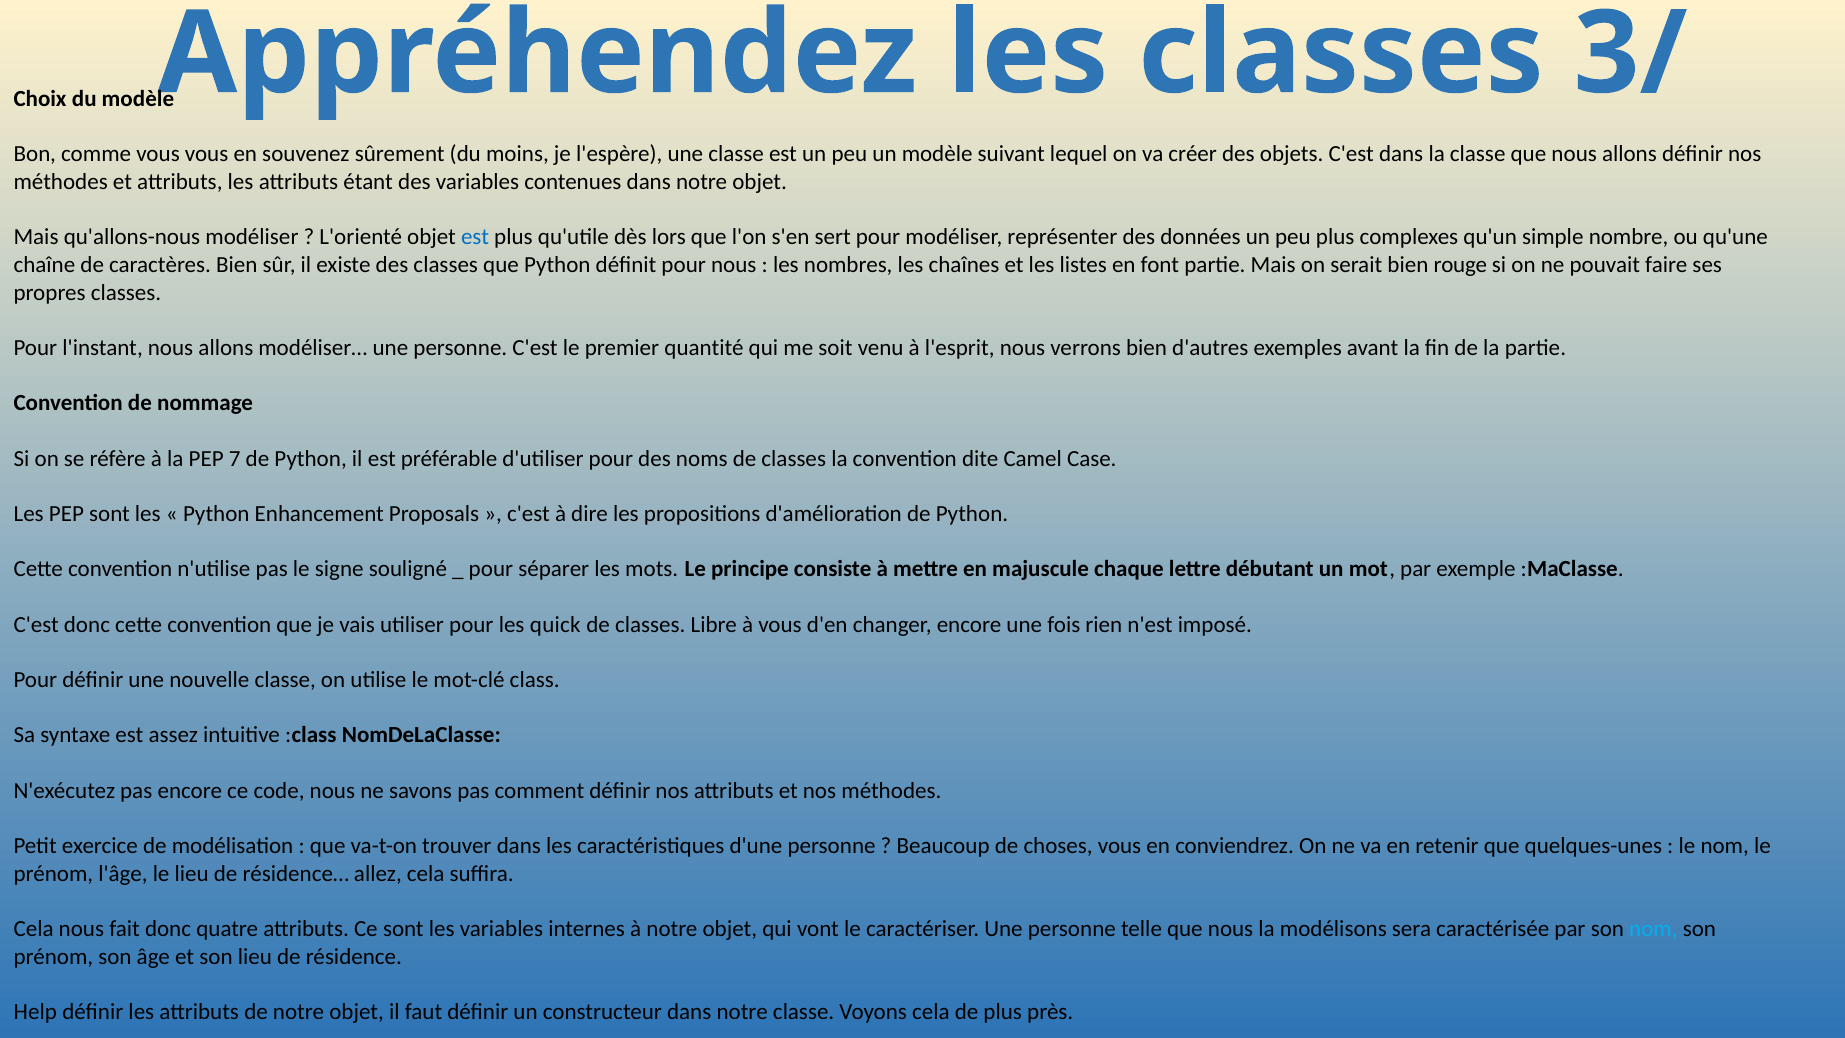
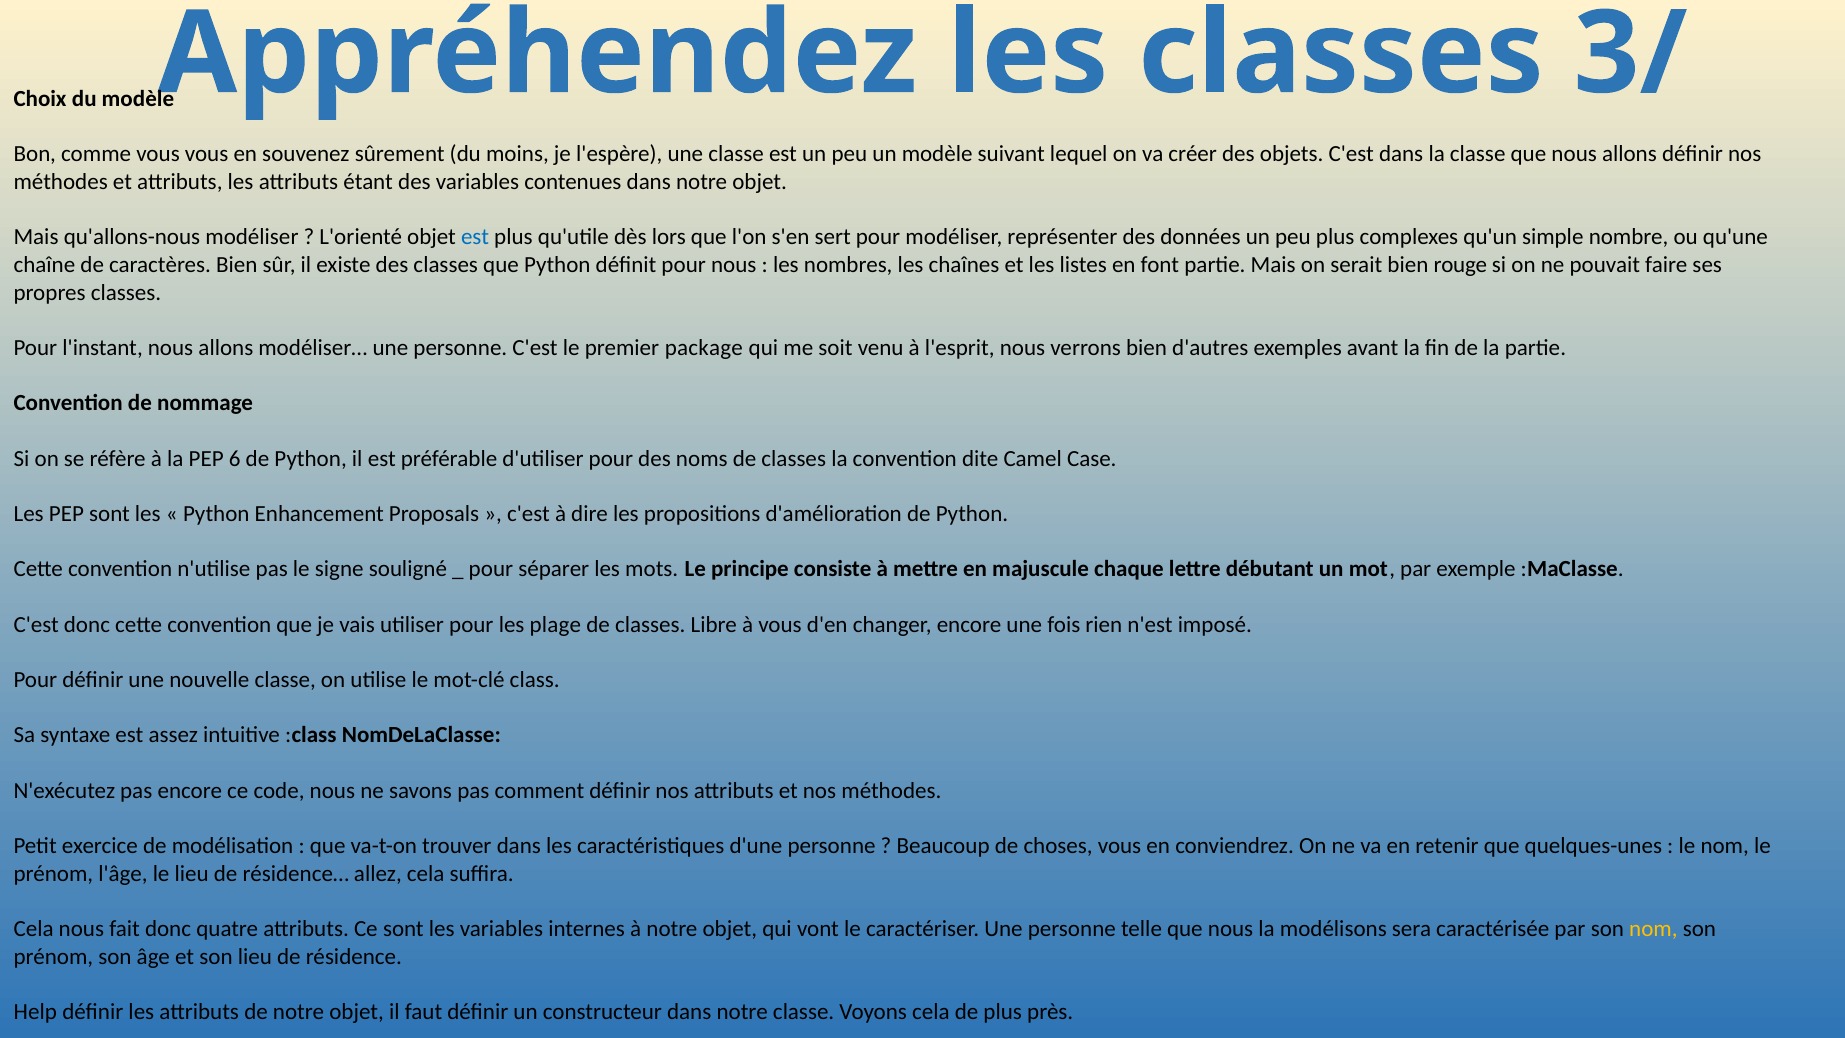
quantité: quantité -> package
7: 7 -> 6
quick: quick -> plage
nom at (1653, 929) colour: light blue -> yellow
